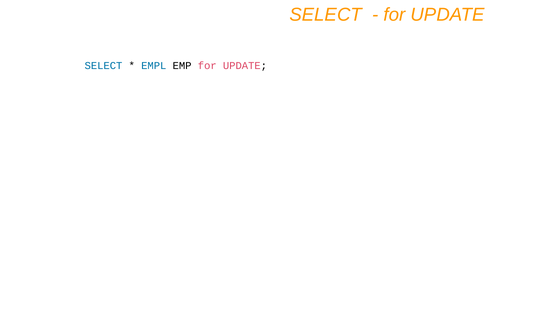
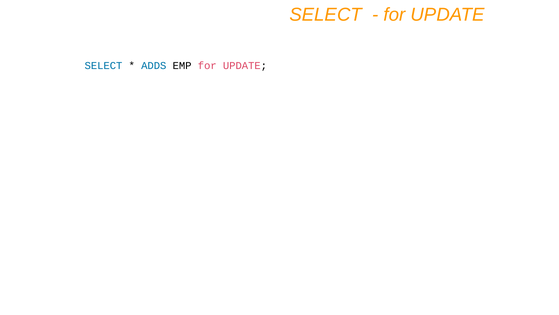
EMPL: EMPL -> ADDS
